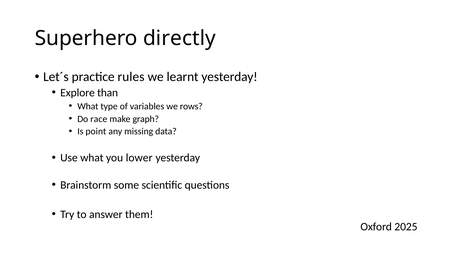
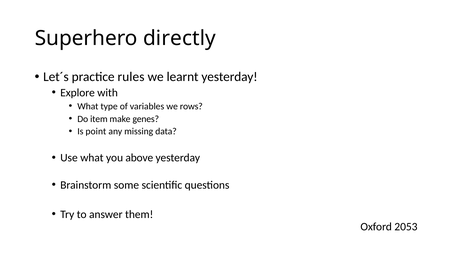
than: than -> with
race: race -> item
graph: graph -> genes
lower: lower -> above
2025: 2025 -> 2053
